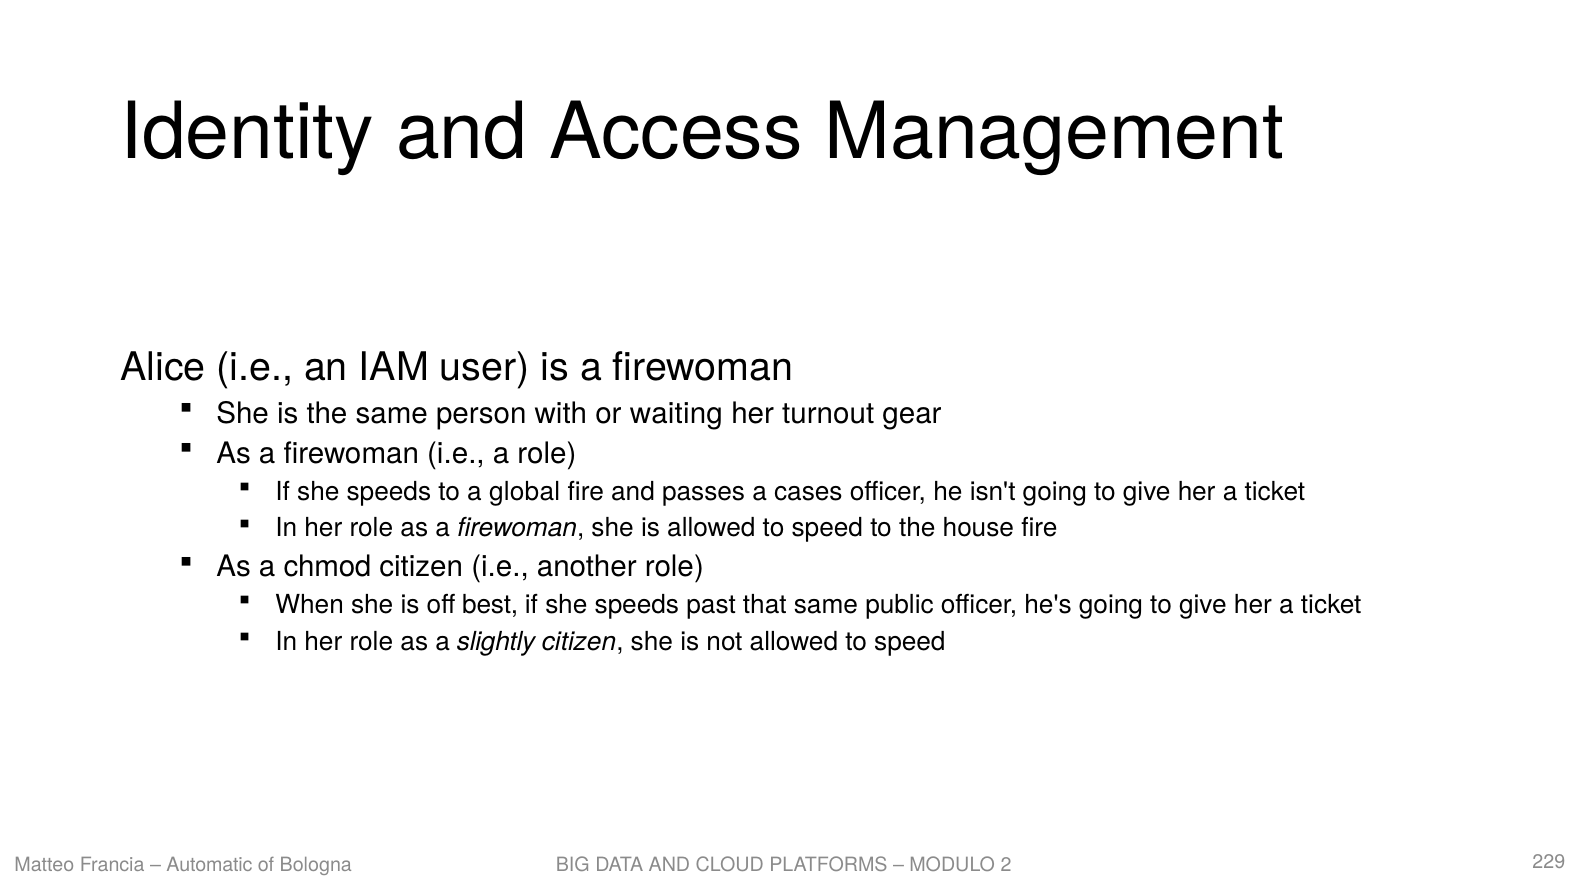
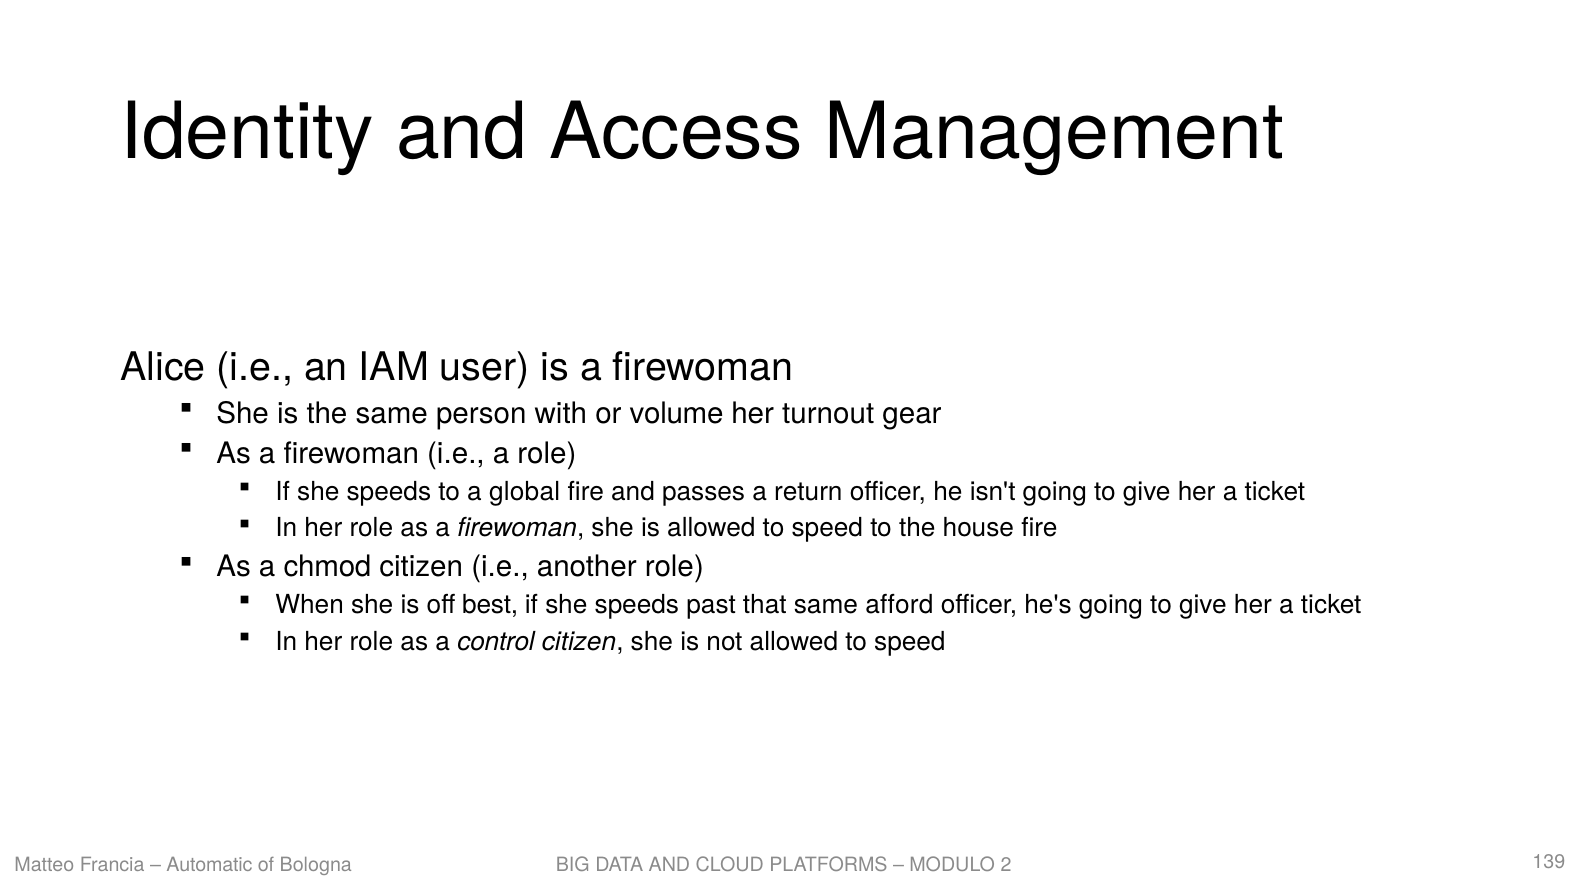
waiting: waiting -> volume
cases: cases -> return
public: public -> afford
slightly: slightly -> control
229: 229 -> 139
